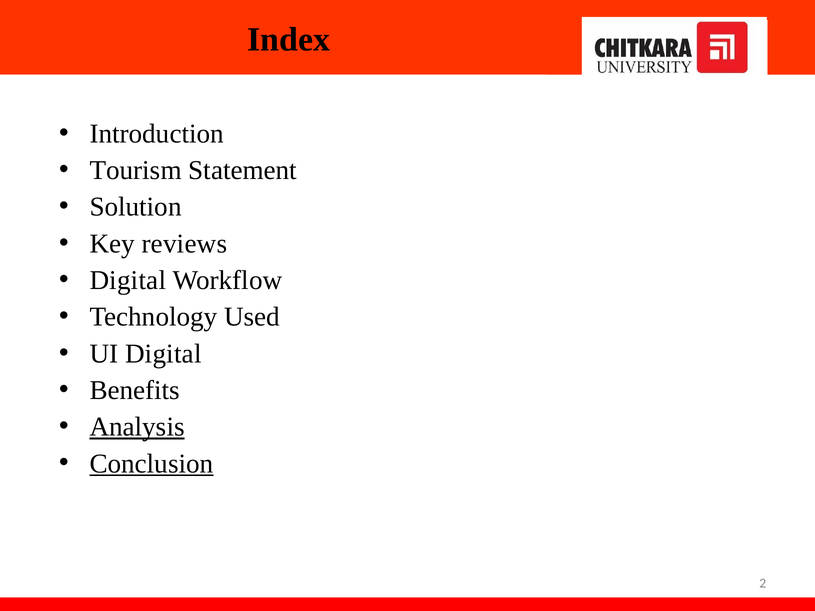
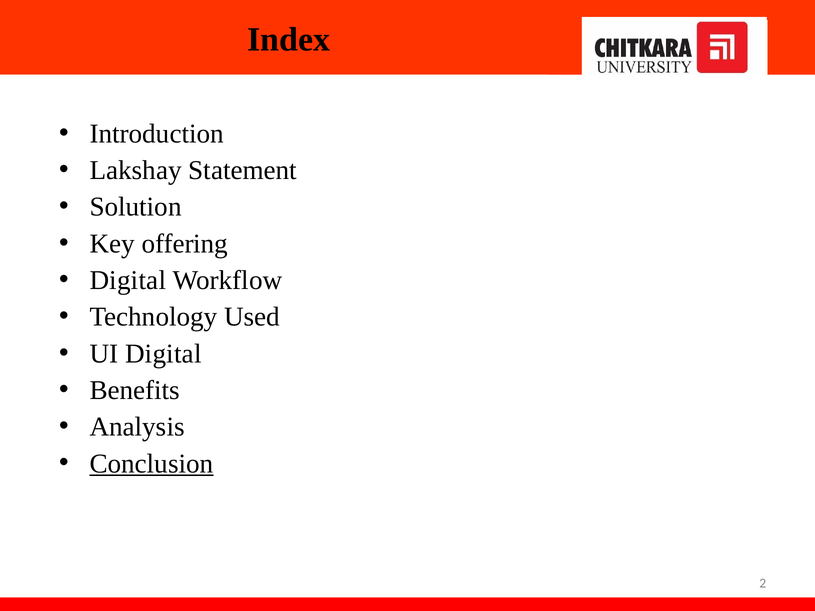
Tourism: Tourism -> Lakshay
reviews: reviews -> offering
Analysis underline: present -> none
